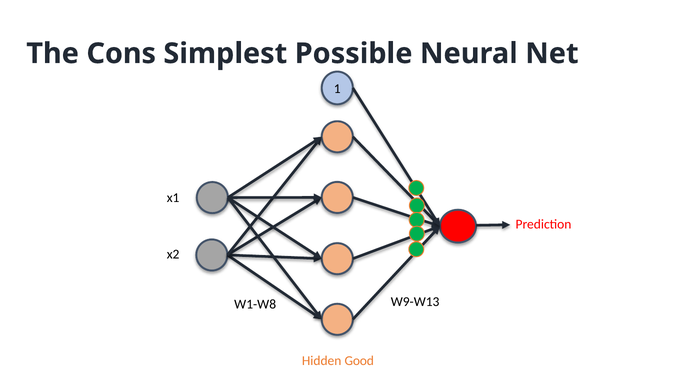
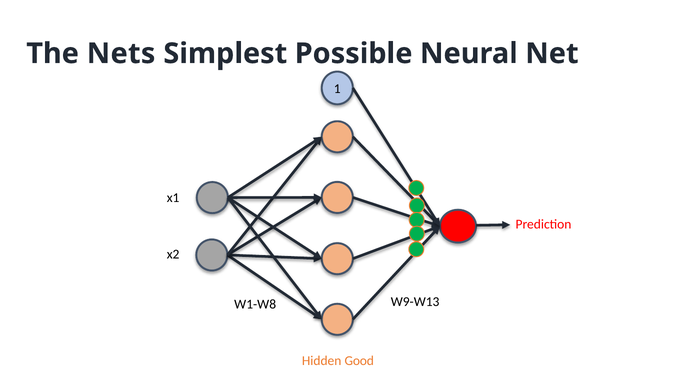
Cons: Cons -> Nets
